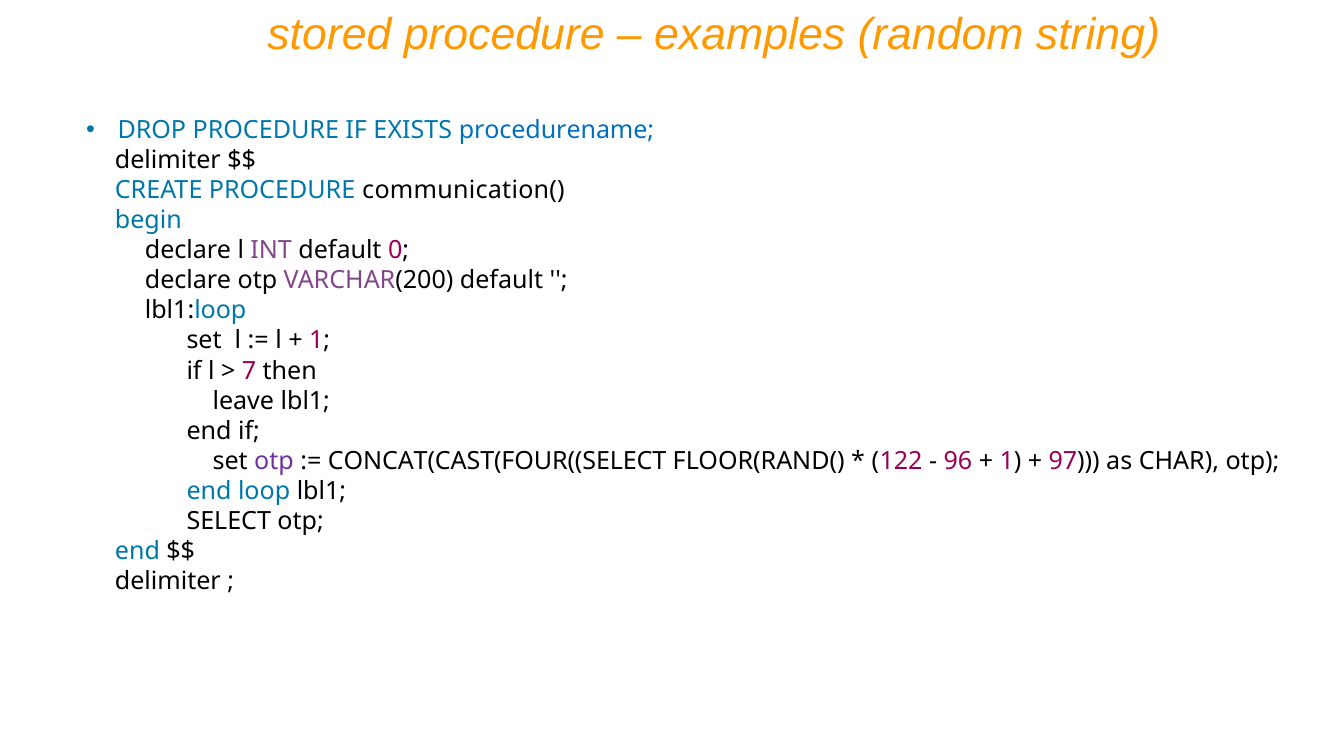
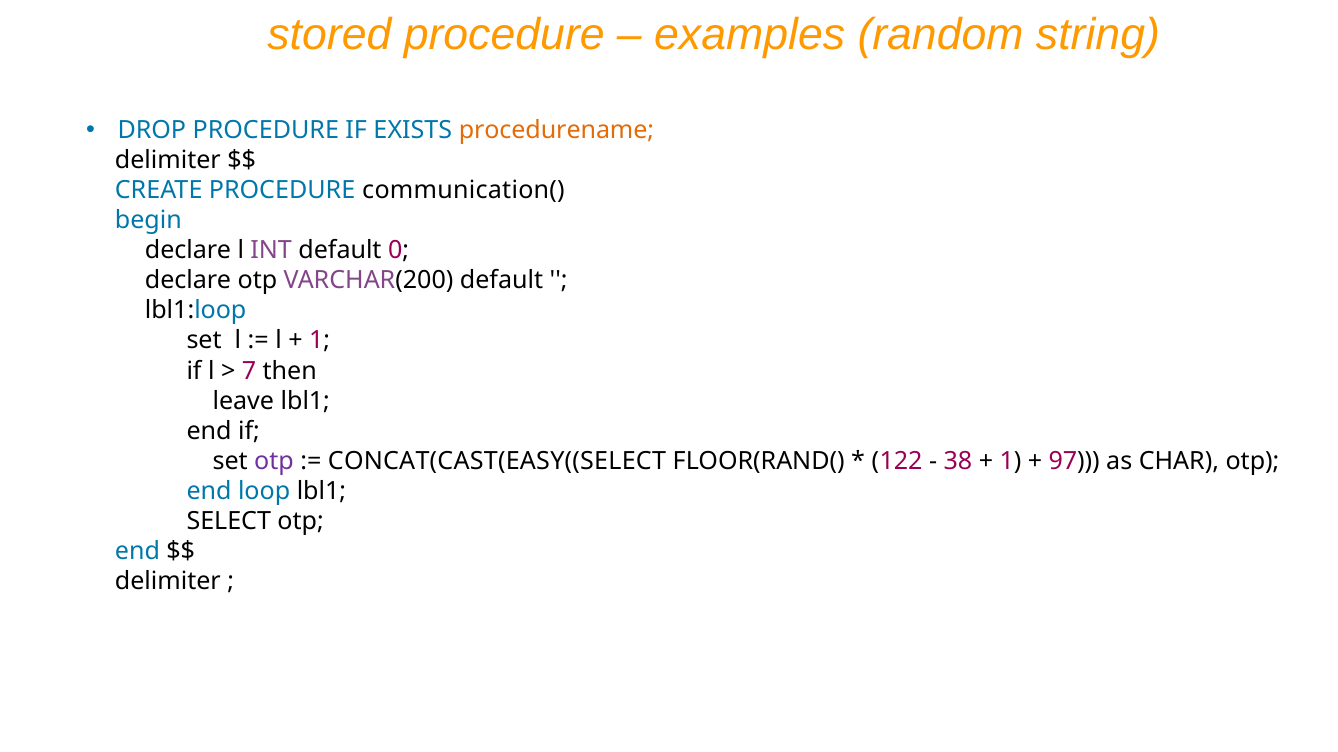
procedurename colour: blue -> orange
CONCAT(CAST(FOUR((SELECT: CONCAT(CAST(FOUR((SELECT -> CONCAT(CAST(EASY((SELECT
96: 96 -> 38
